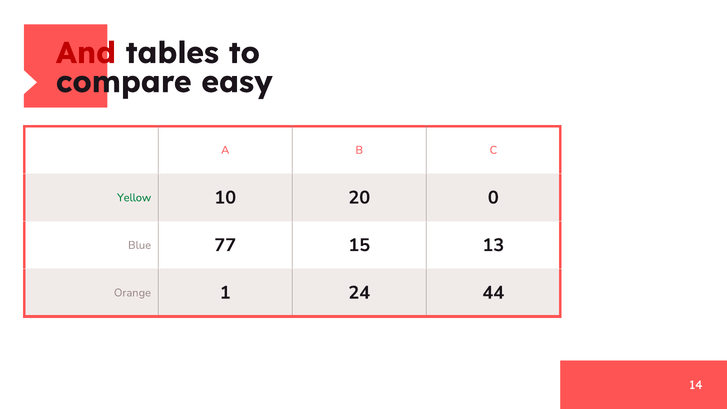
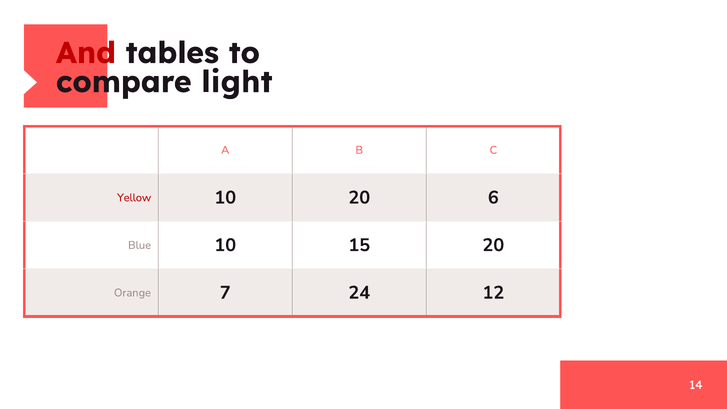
easy: easy -> light
Yellow colour: green -> red
0: 0 -> 6
Blue 77: 77 -> 10
15 13: 13 -> 20
1: 1 -> 7
44: 44 -> 12
